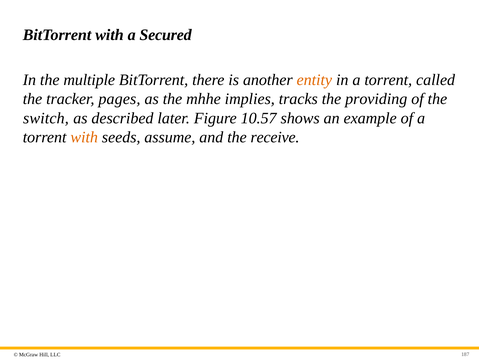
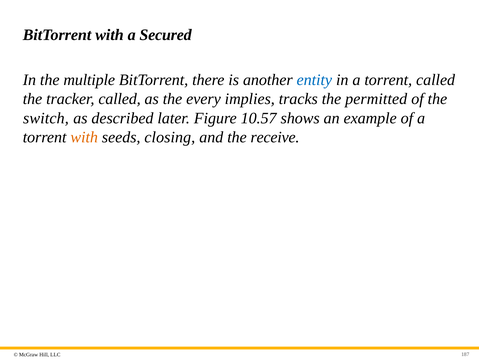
entity colour: orange -> blue
tracker pages: pages -> called
mhhe: mhhe -> every
providing: providing -> permitted
assume: assume -> closing
